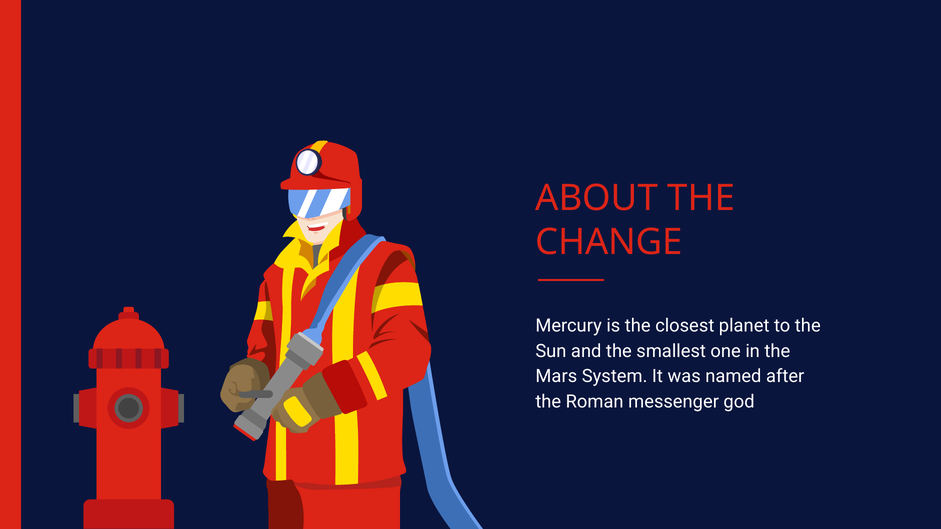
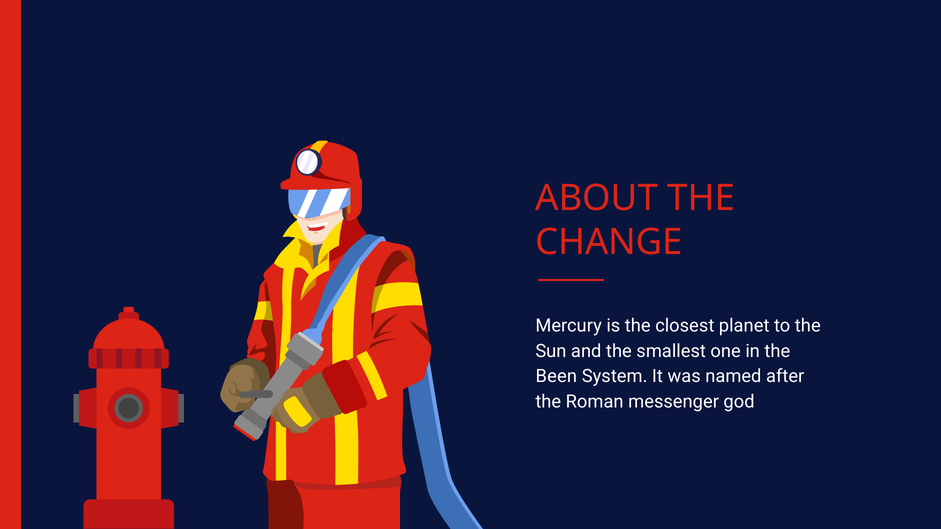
Mars: Mars -> Been
